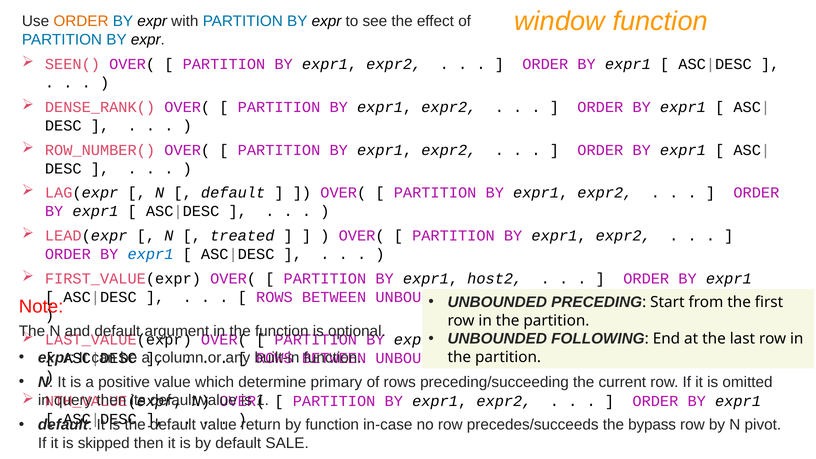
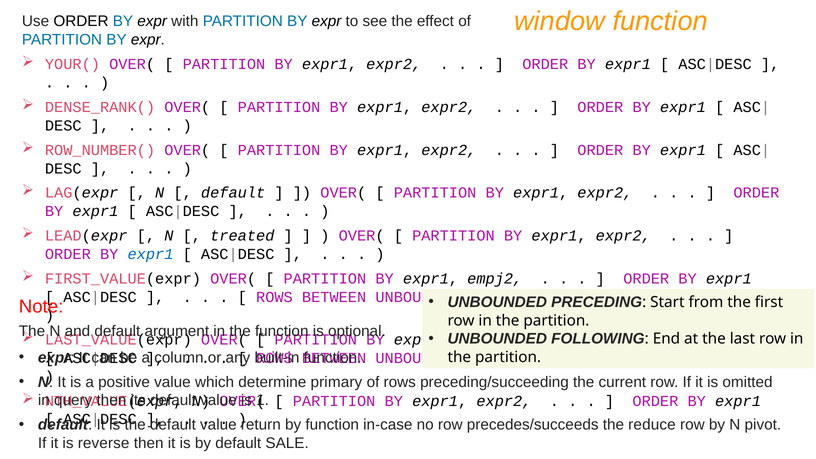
ORDER at (81, 21) colour: orange -> black
SEEN(: SEEN( -> YOUR(
host2: host2 -> empj2
bypass: bypass -> reduce
skipped: skipped -> reverse
